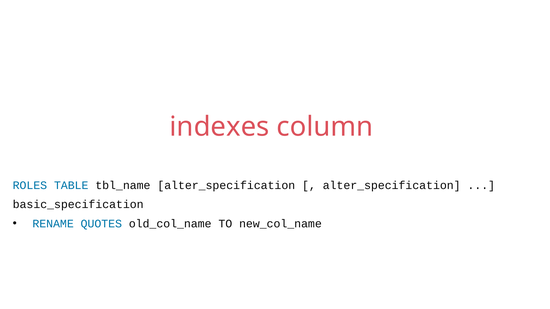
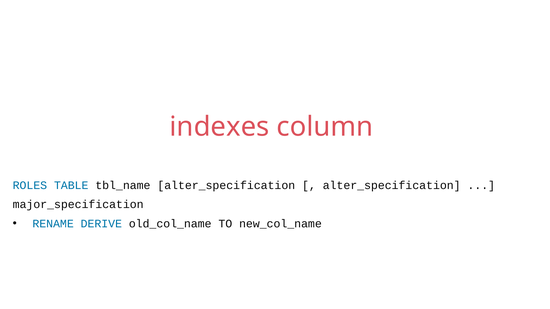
basic_specification: basic_specification -> major_specification
QUOTES: QUOTES -> DERIVE
